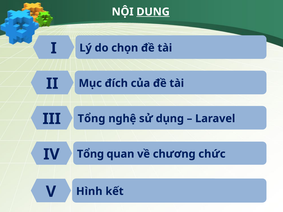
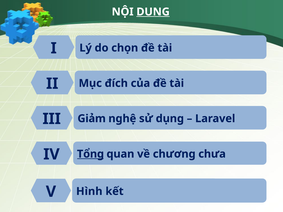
Tổng at (92, 119): Tổng -> Giảm
Tổng at (90, 154) underline: none -> present
chức: chức -> chưa
